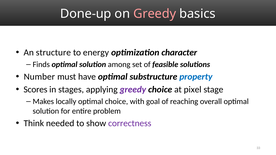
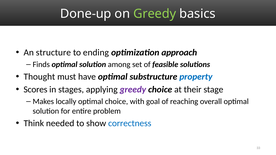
Greedy at (155, 14) colour: pink -> light green
energy: energy -> ending
character: character -> approach
Number: Number -> Thought
pixel: pixel -> their
correctness colour: purple -> blue
